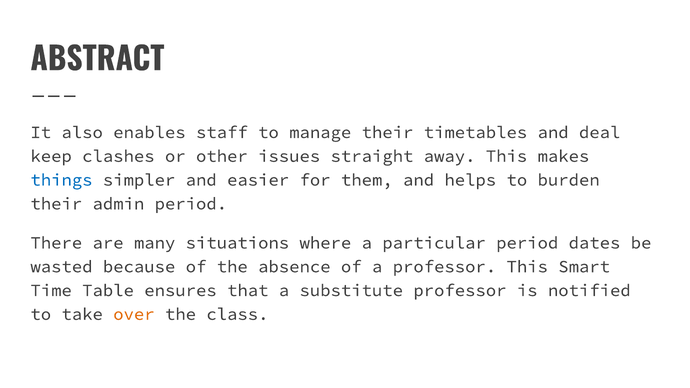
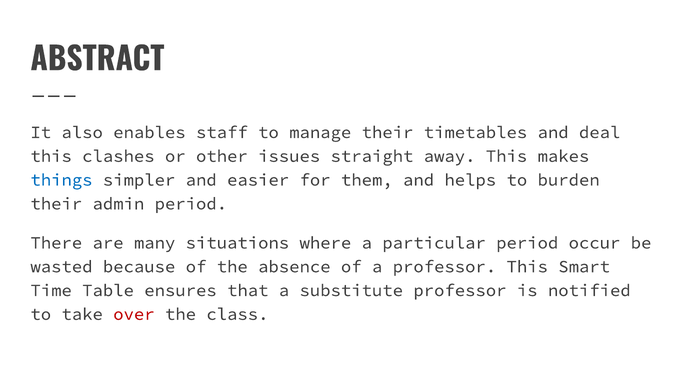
keep at (51, 156): keep -> this
dates: dates -> occur
over colour: orange -> red
